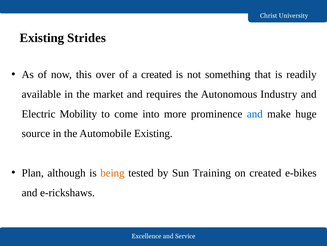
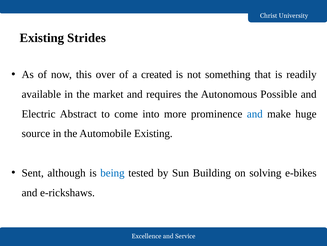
Industry: Industry -> Possible
Mobility: Mobility -> Abstract
Plan: Plan -> Sent
being colour: orange -> blue
Training: Training -> Building
on created: created -> solving
